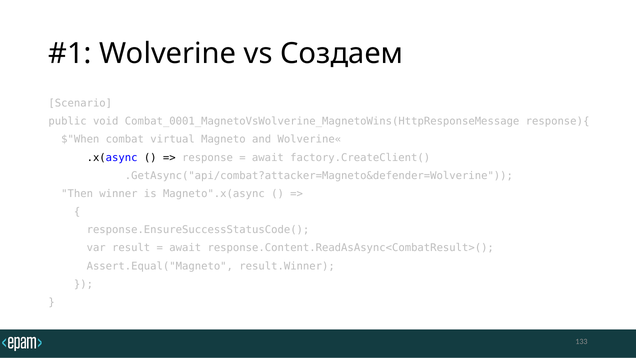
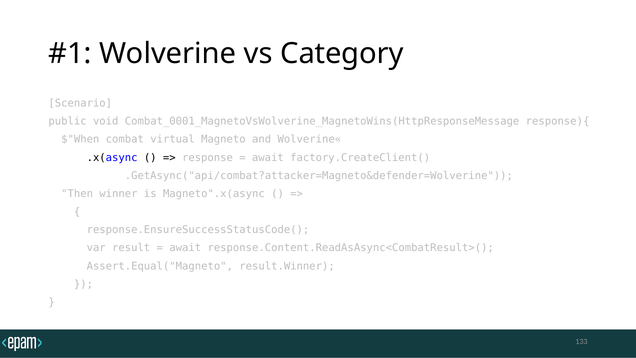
Создаем: Создаем -> Category
